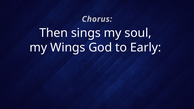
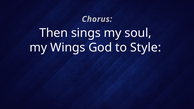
Early: Early -> Style
